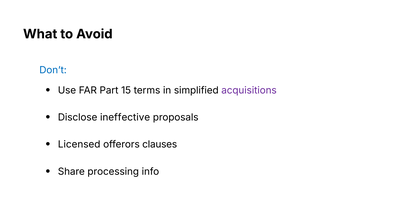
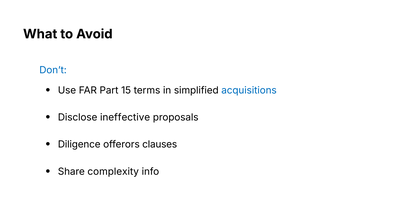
acquisitions colour: purple -> blue
Licensed: Licensed -> Diligence
processing: processing -> complexity
